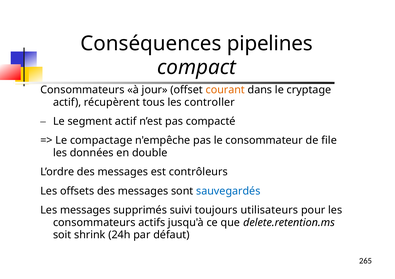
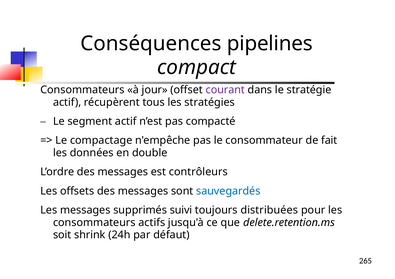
courant colour: orange -> purple
cryptage: cryptage -> stratégie
controller: controller -> stratégies
file: file -> fait
utilisateurs: utilisateurs -> distribuées
